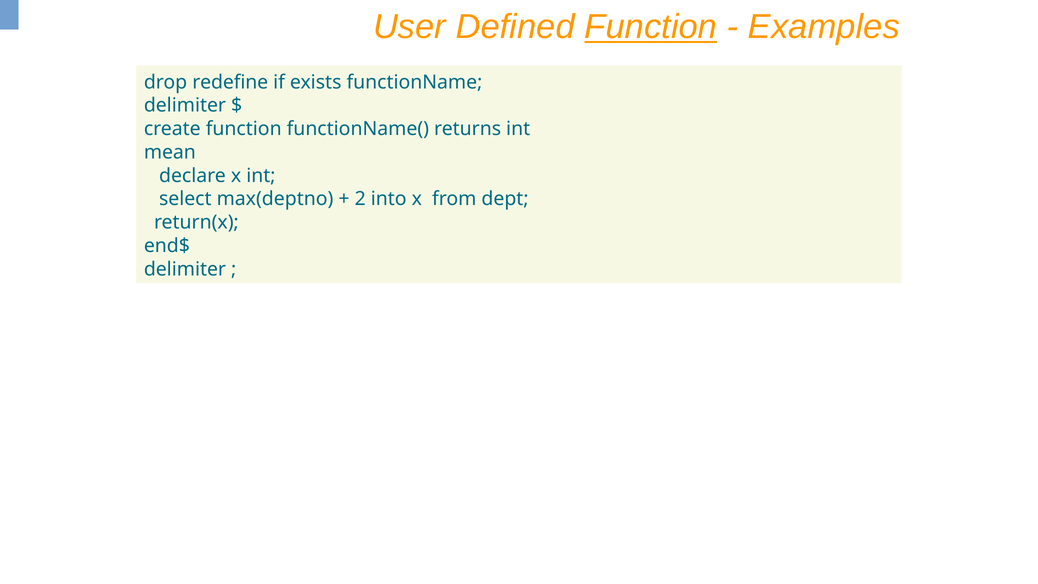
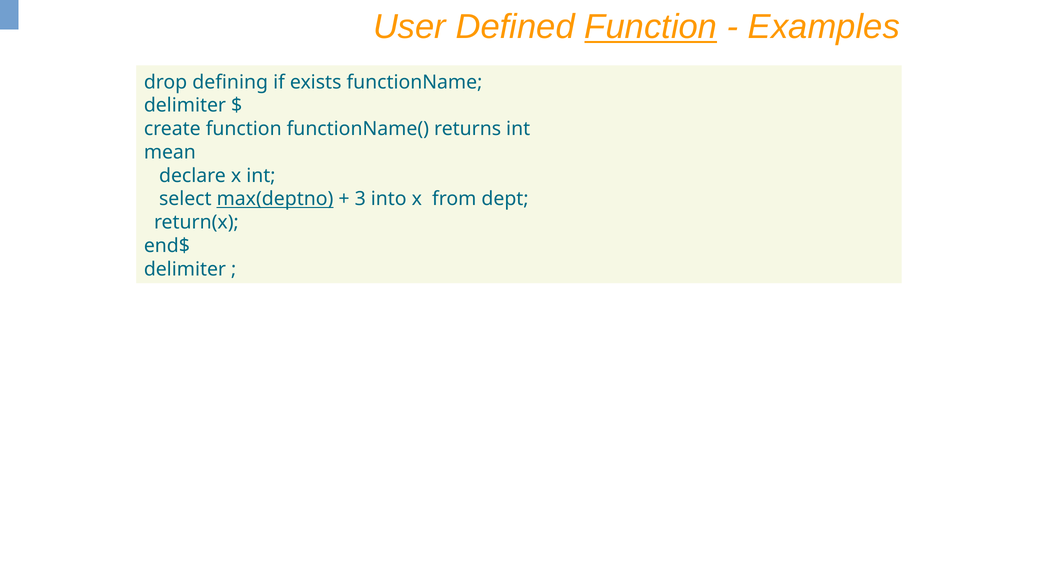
redefine: redefine -> defining
max(deptno underline: none -> present
2: 2 -> 3
